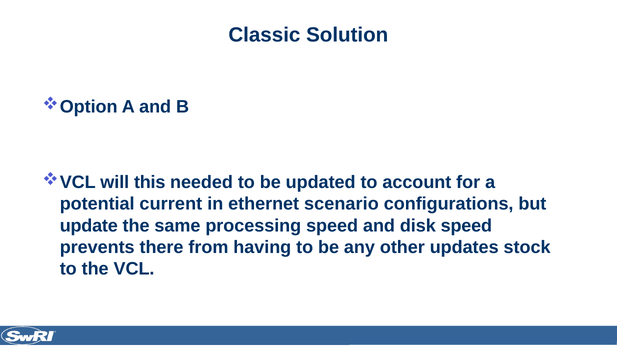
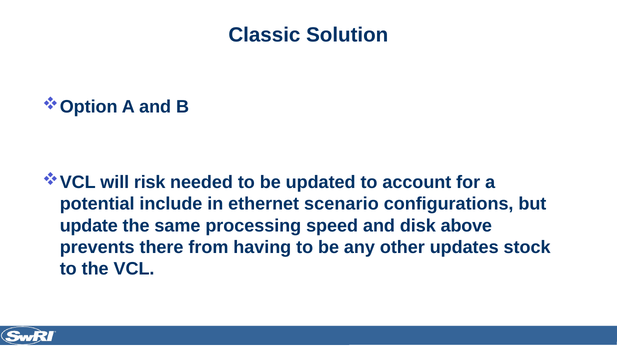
this: this -> risk
current: current -> include
disk speed: speed -> above
